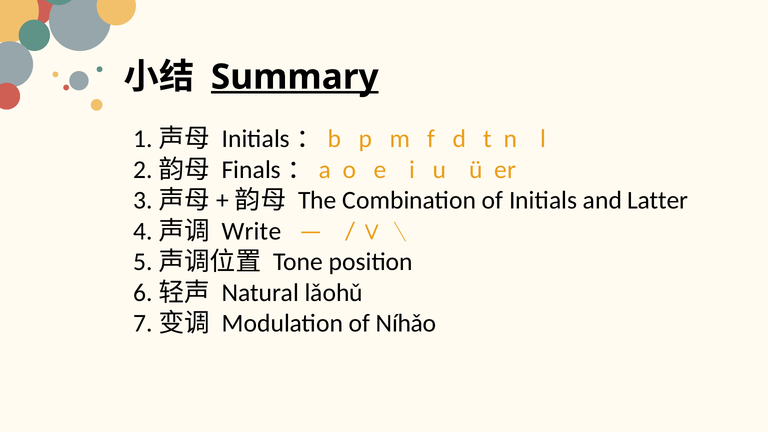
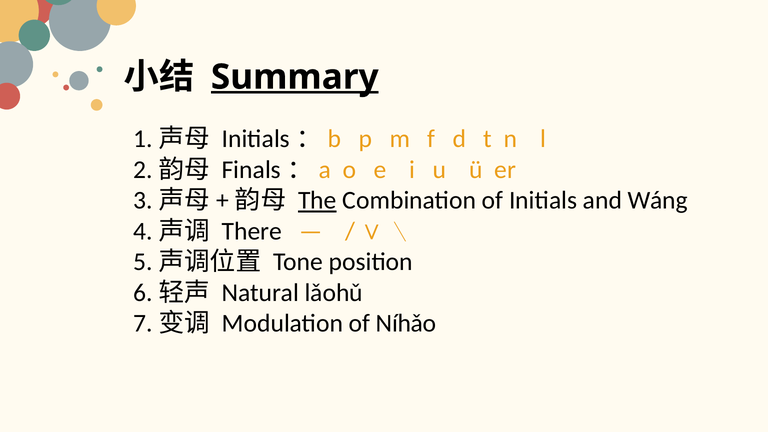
The underline: none -> present
Latter: Latter -> Wáng
Write: Write -> There
